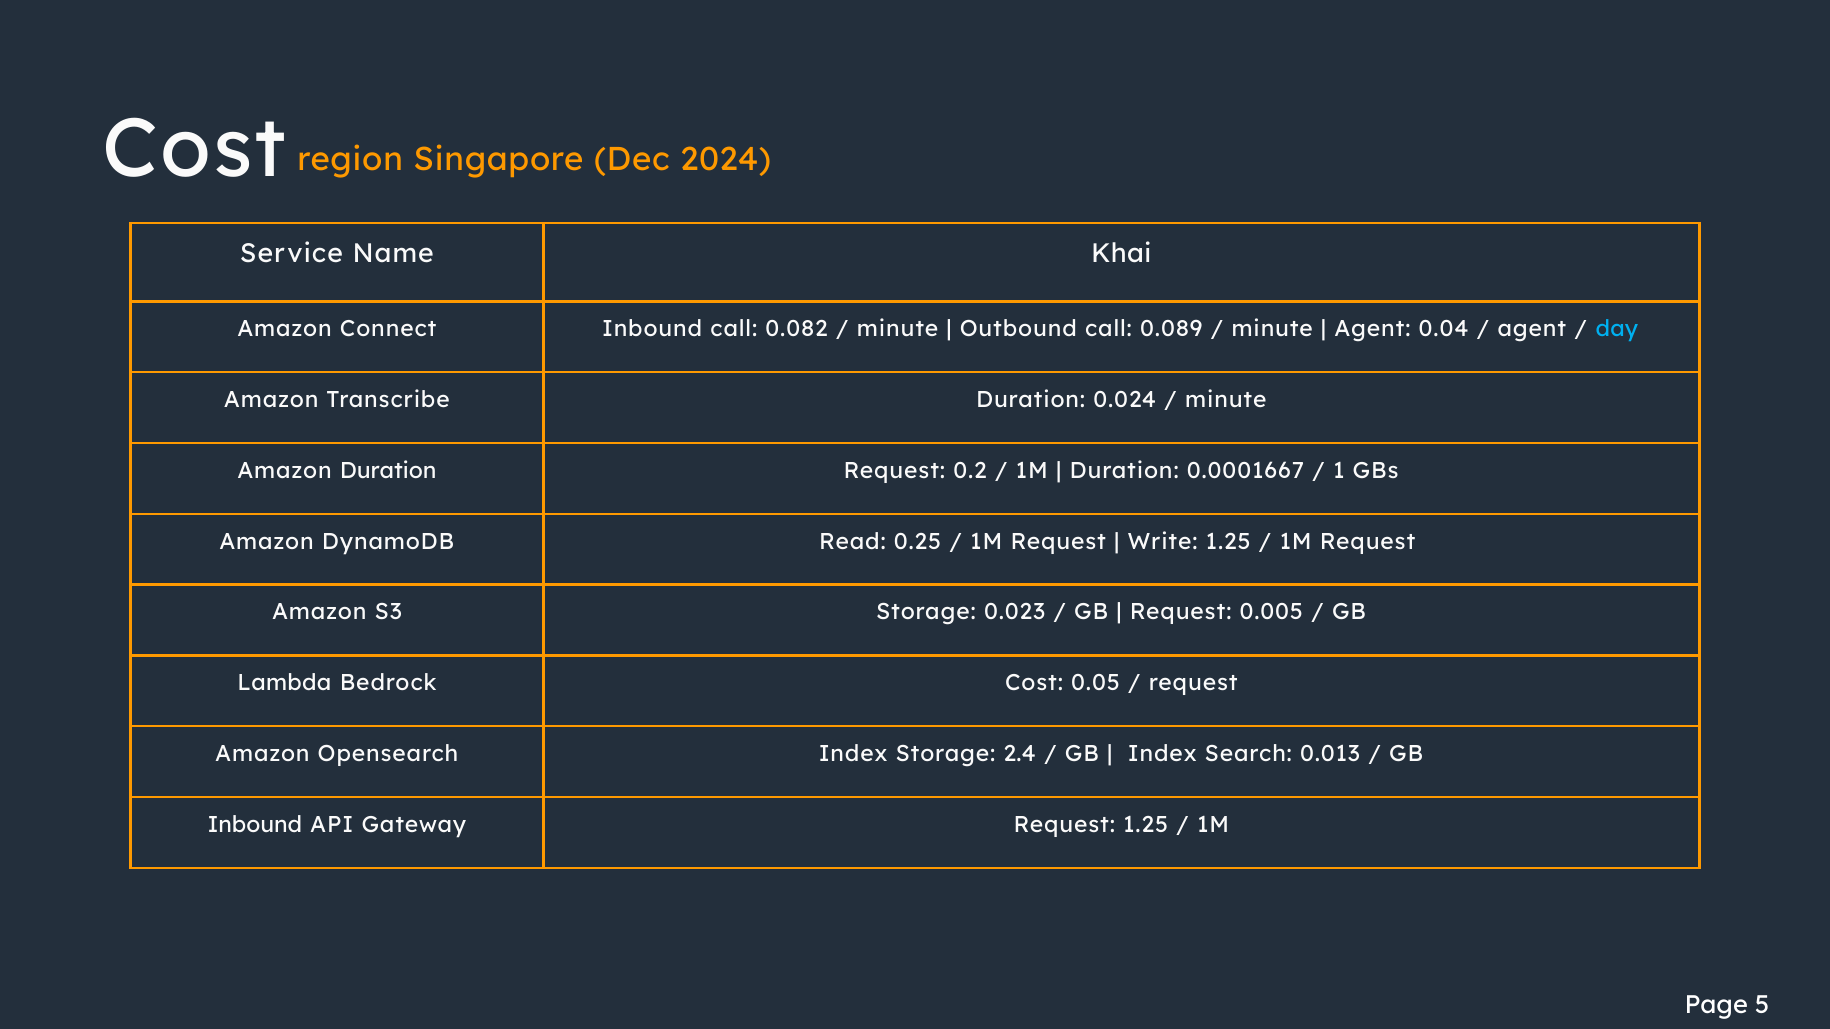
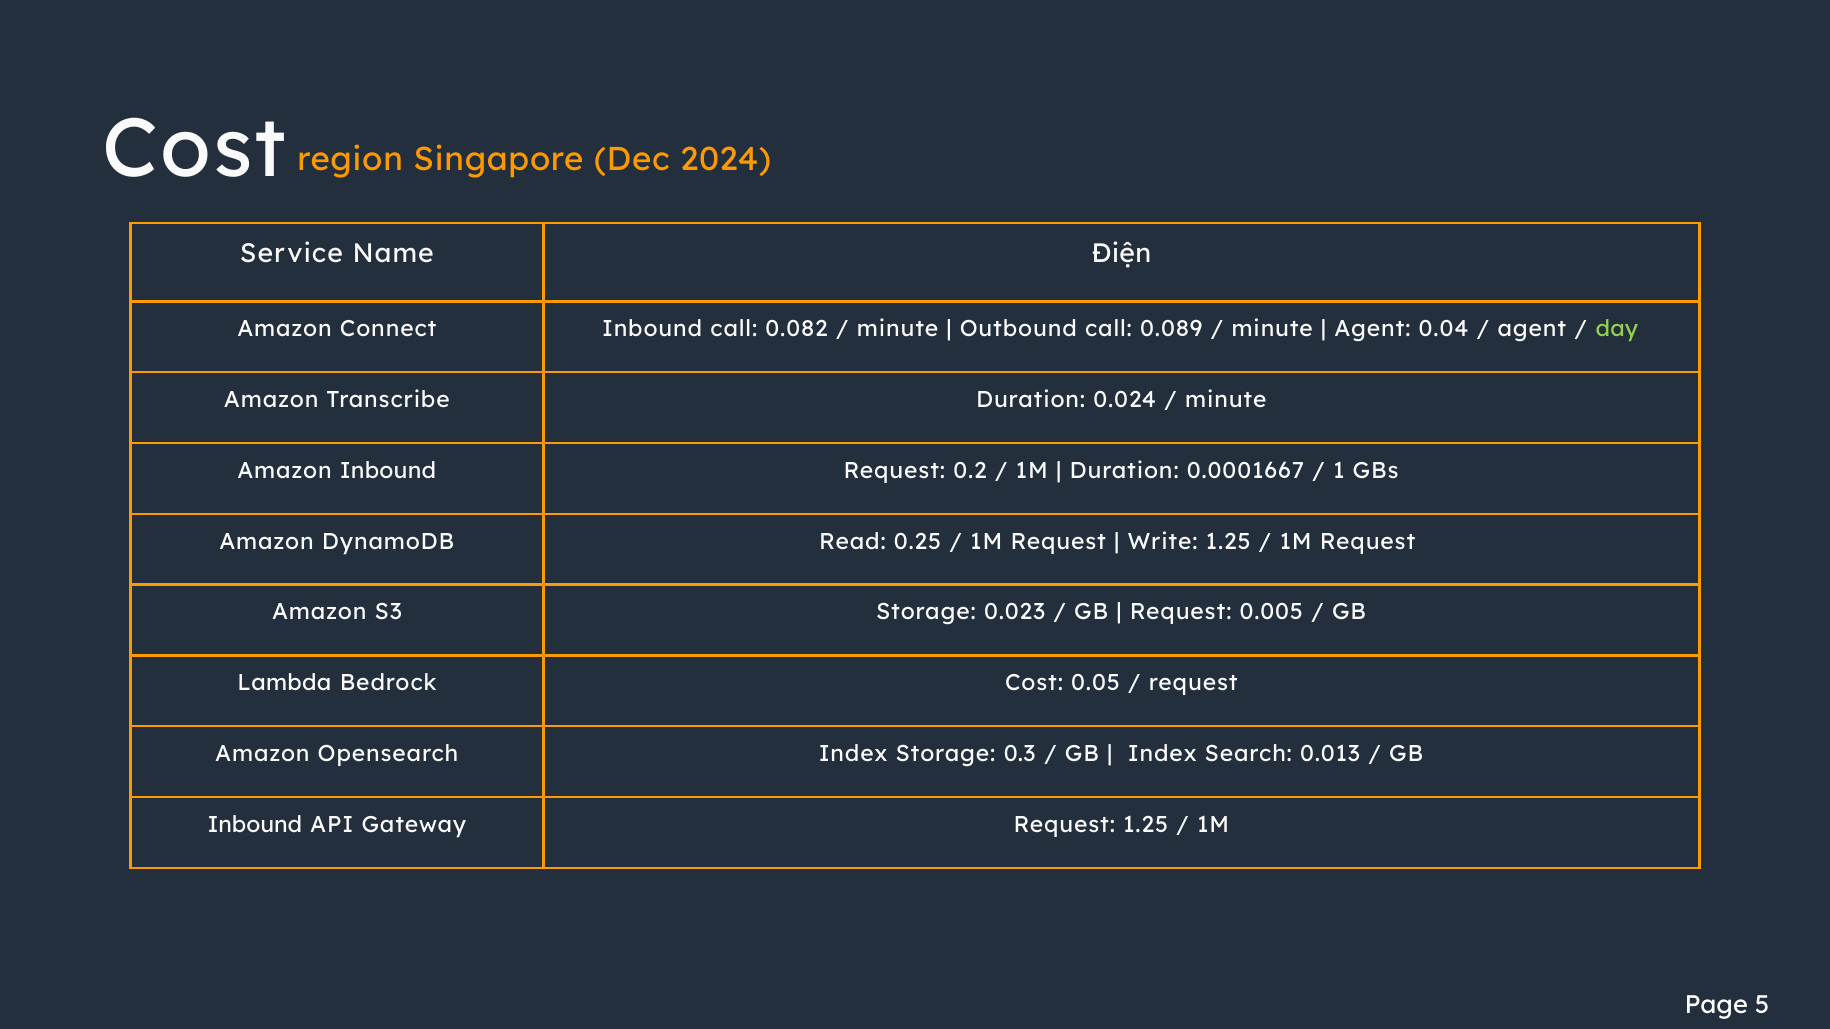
Khai: Khai -> Điện
day colour: light blue -> light green
Amazon Duration: Duration -> Inbound
2.4: 2.4 -> 0.3
